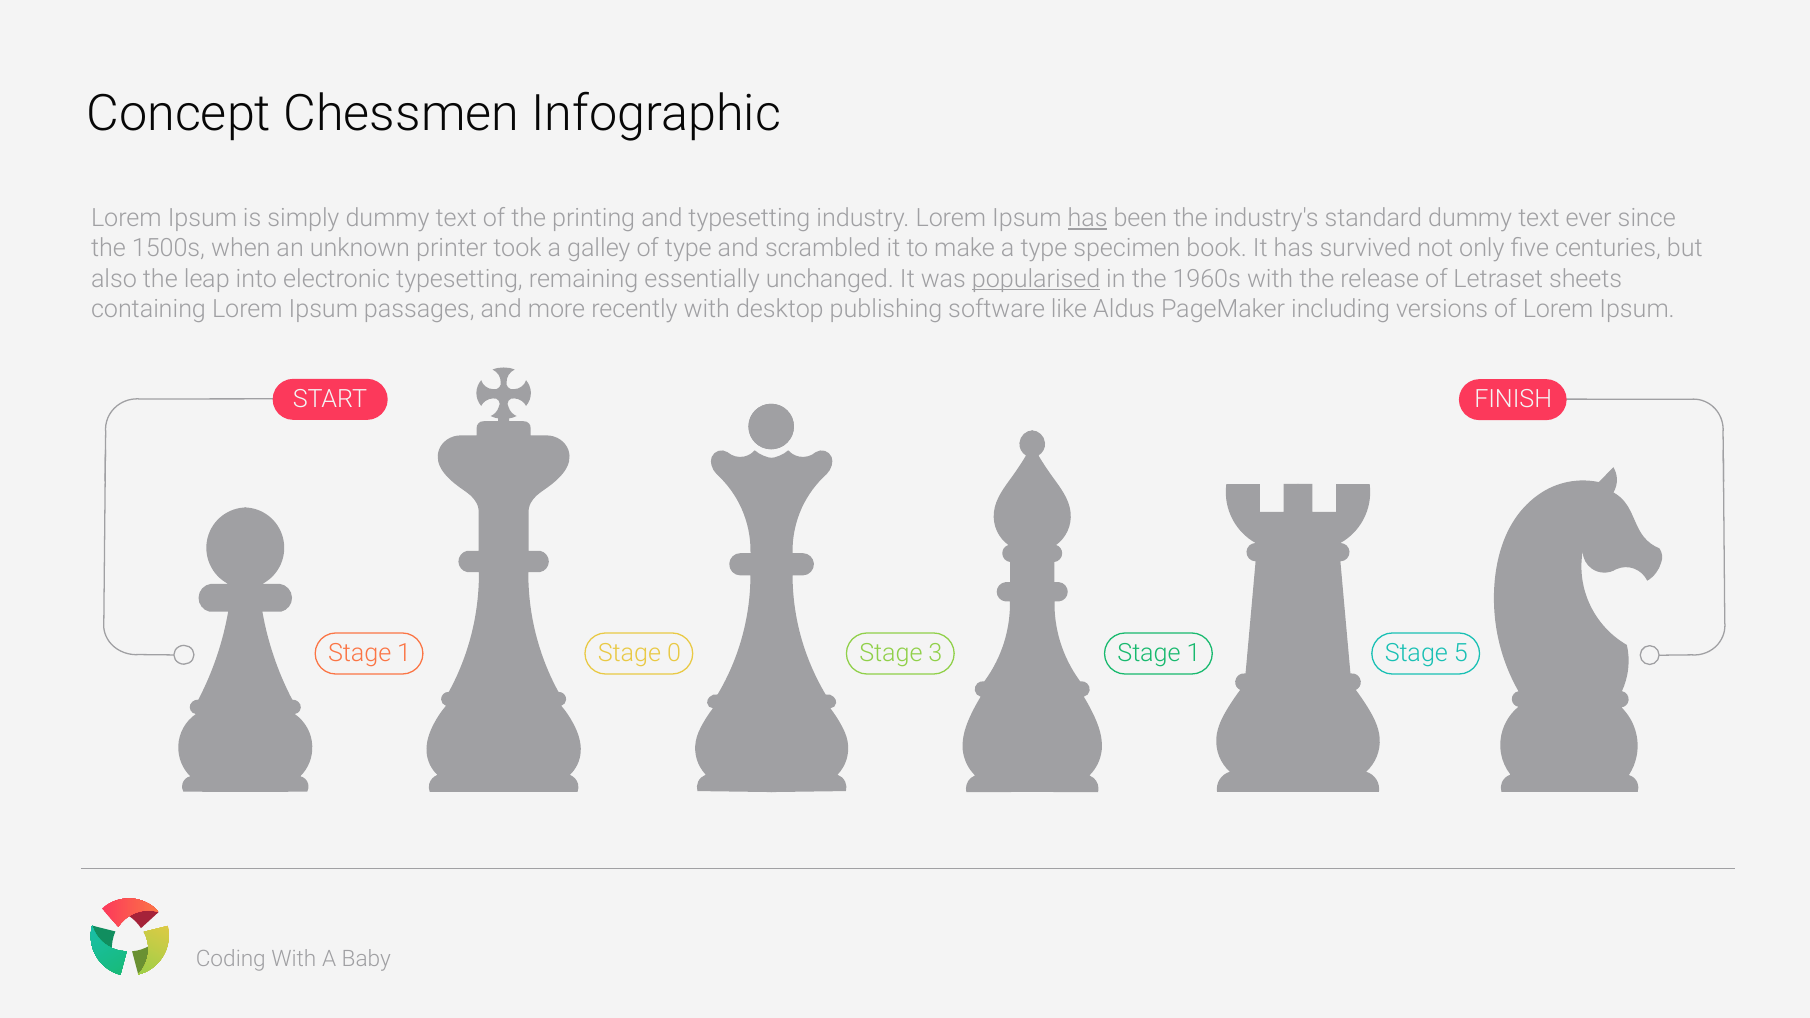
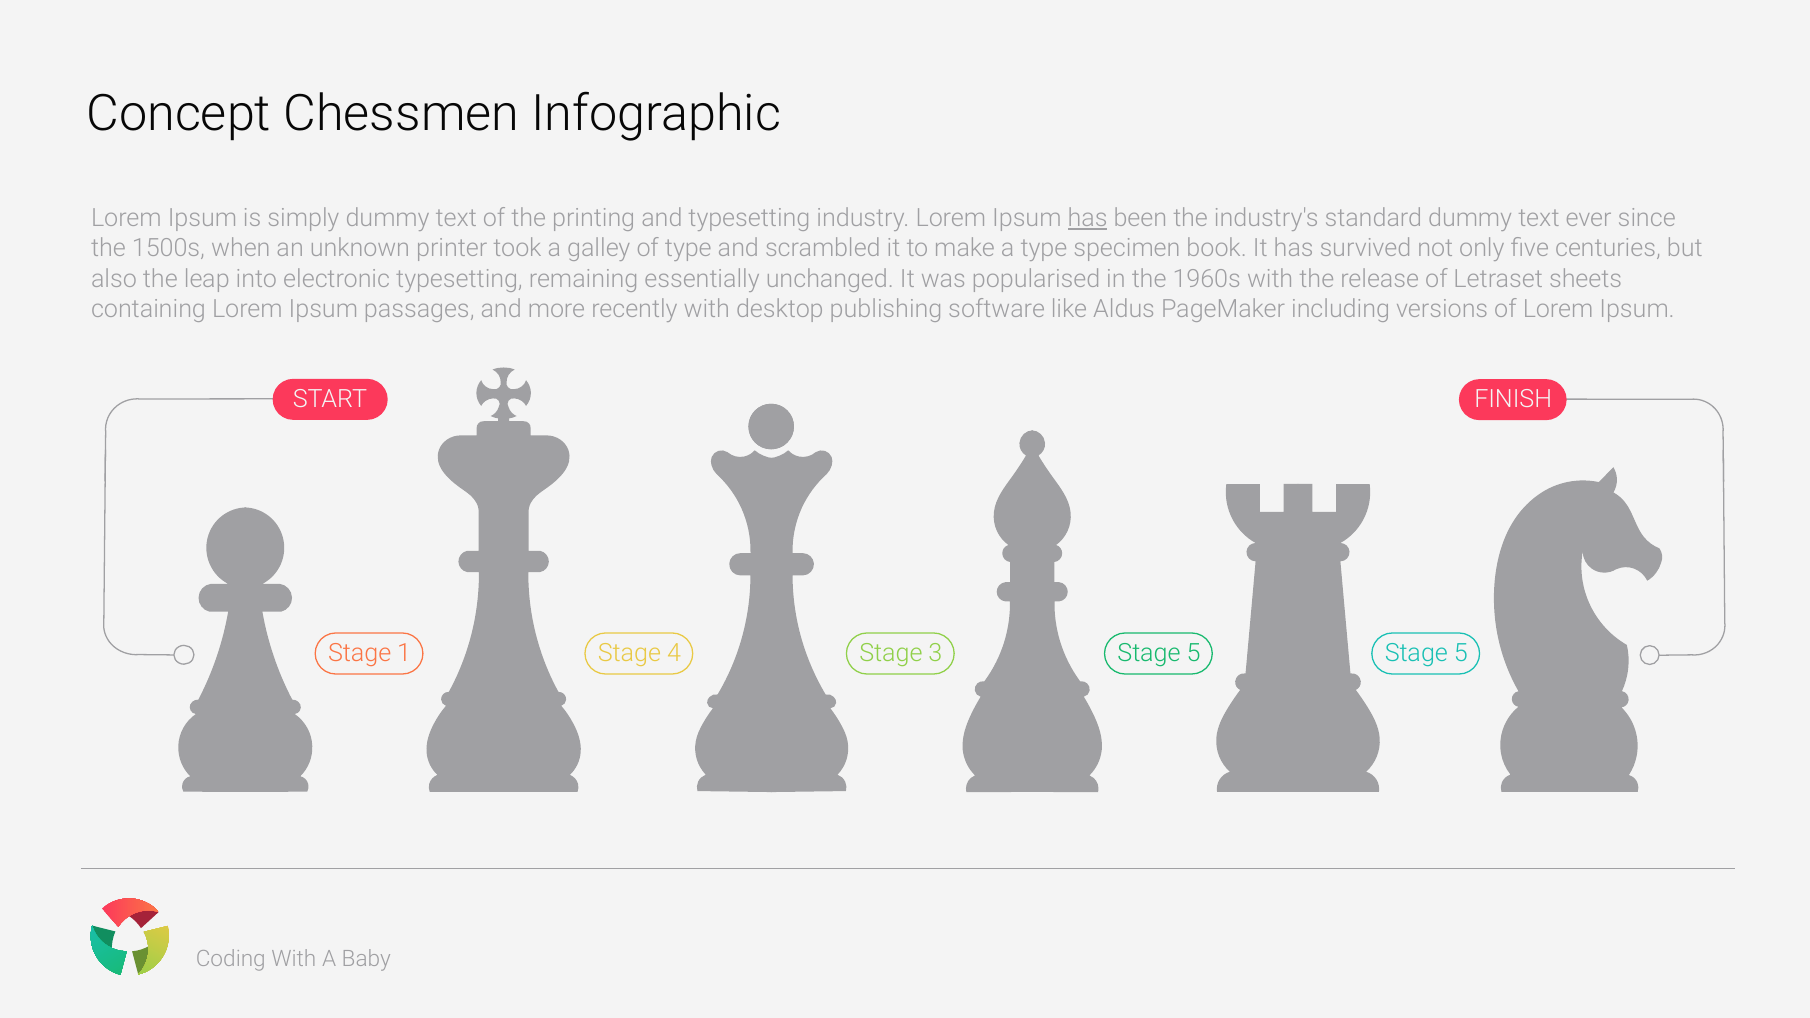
popularised underline: present -> none
0: 0 -> 4
1 at (1194, 653): 1 -> 5
